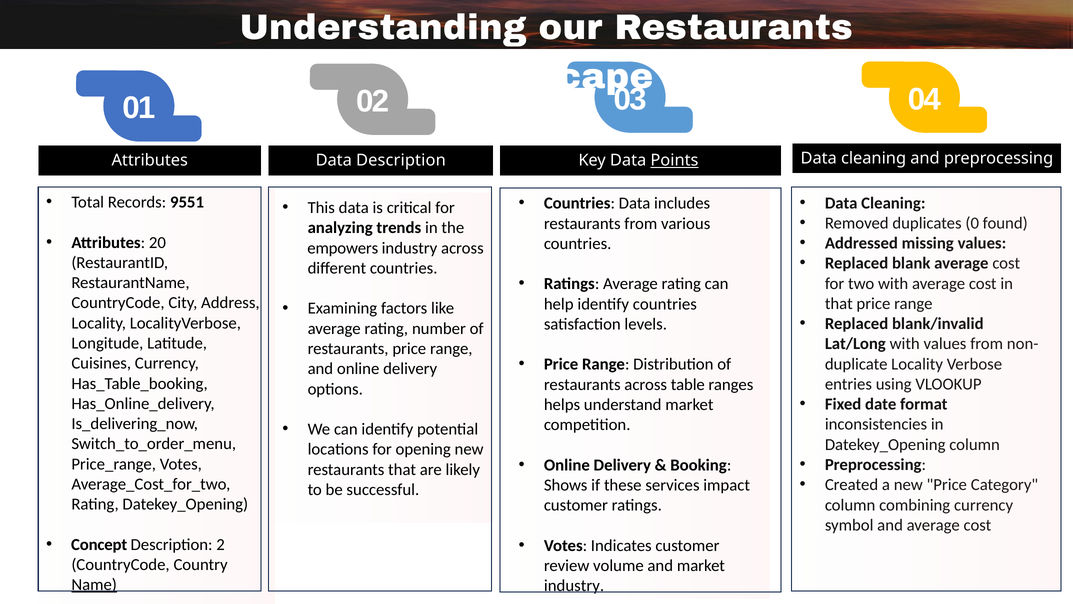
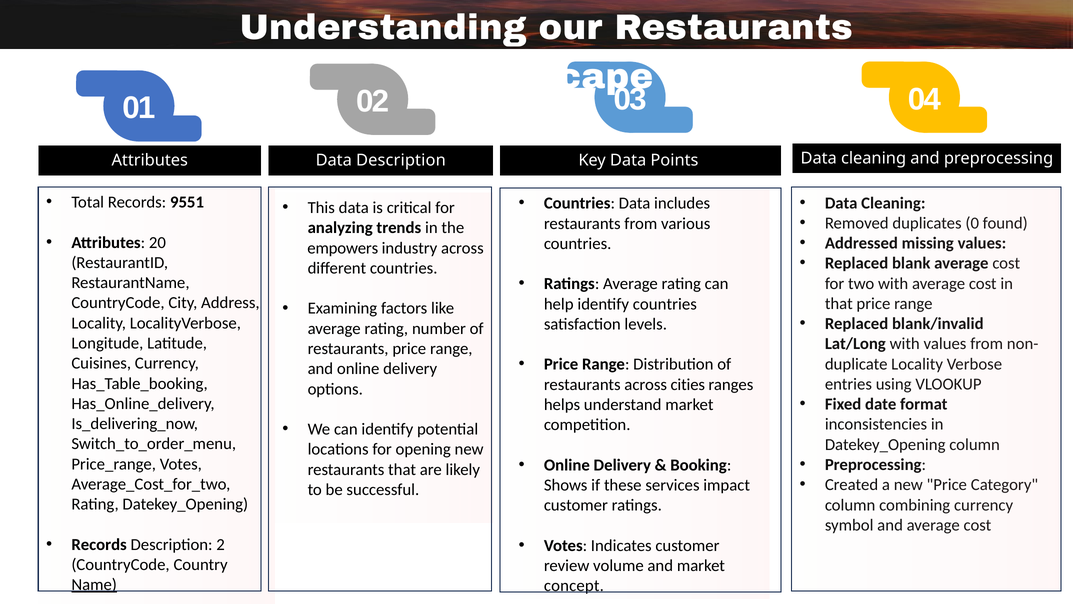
Points underline: present -> none
table: table -> cities
Concept at (99, 544): Concept -> Records
industry at (574, 585): industry -> concept
